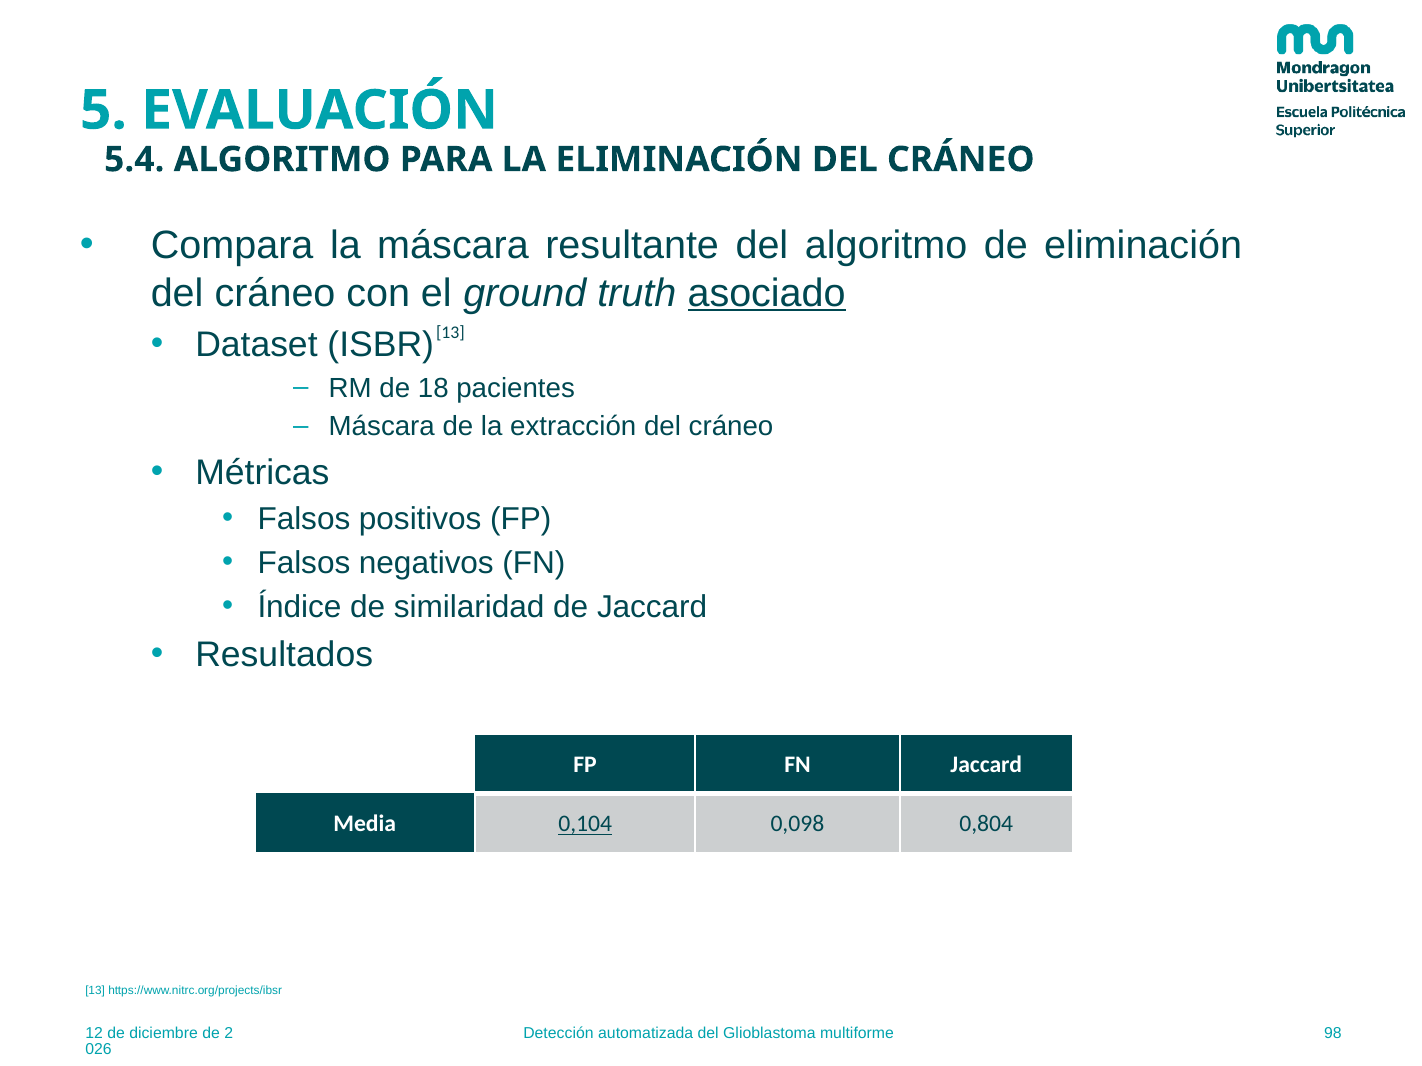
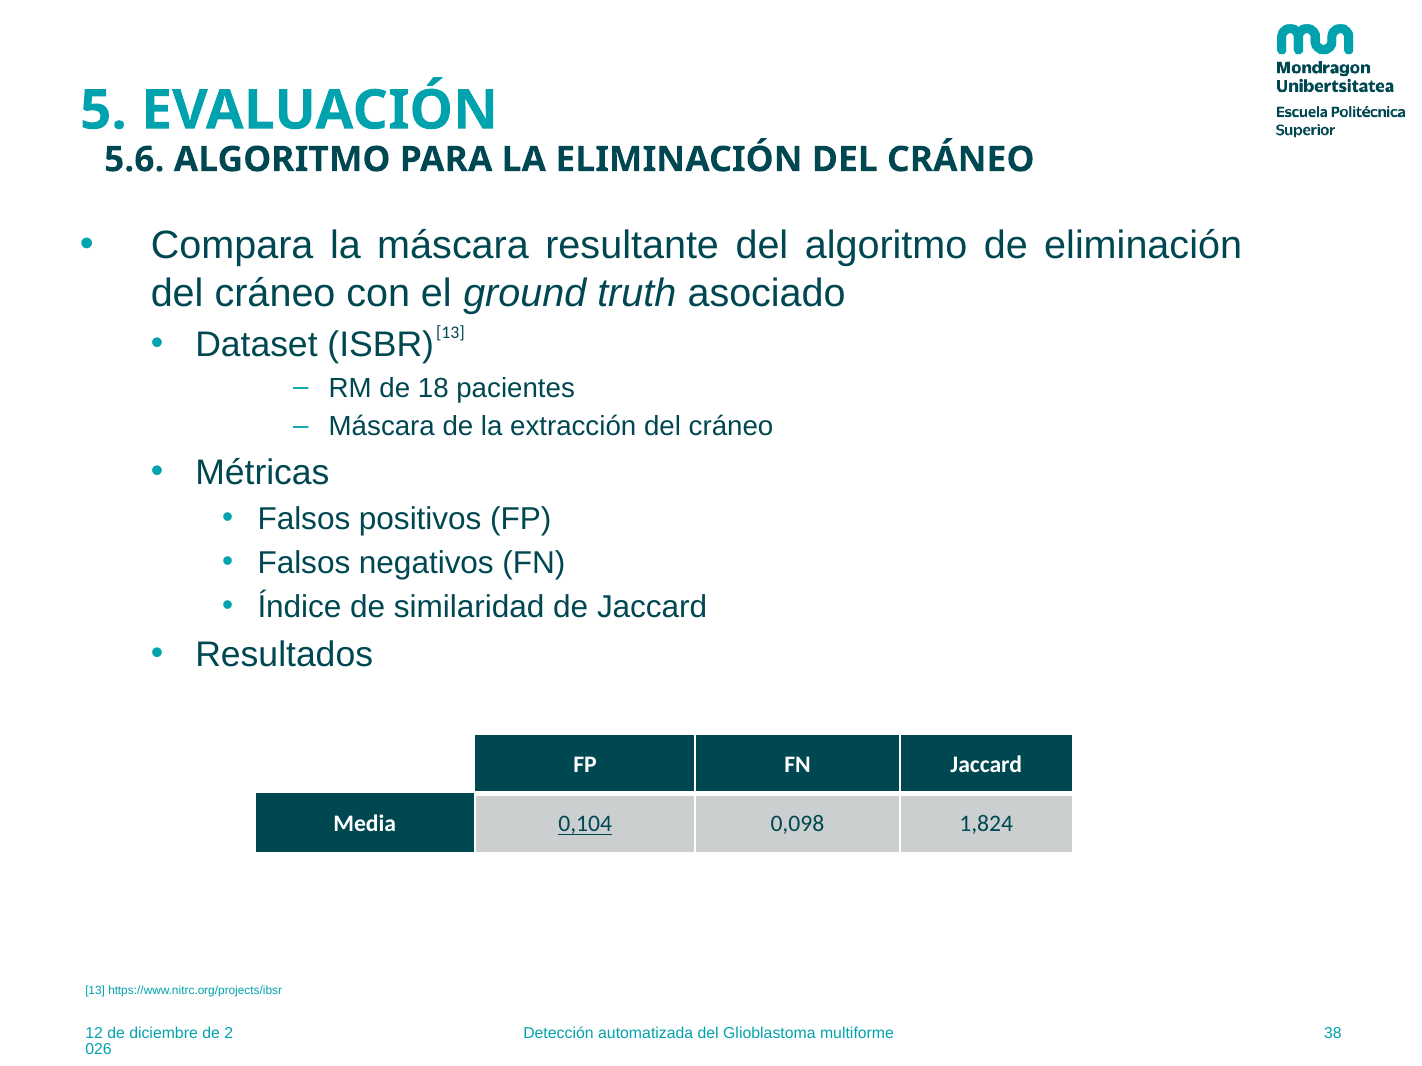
5.4: 5.4 -> 5.6
asociado underline: present -> none
0,804: 0,804 -> 1,824
98: 98 -> 38
